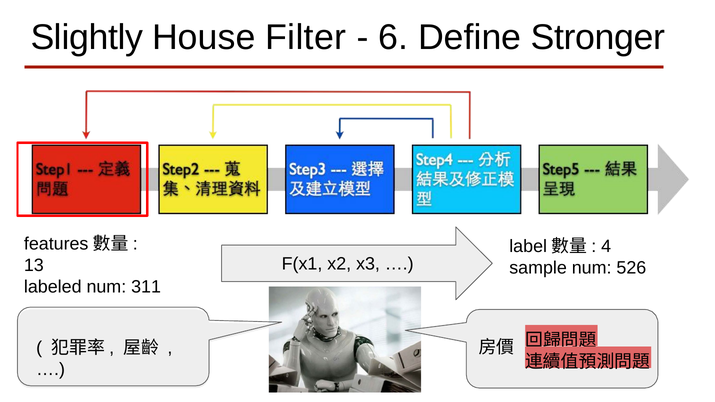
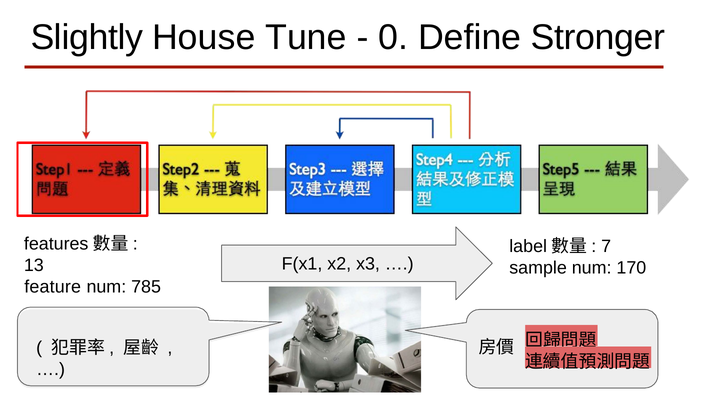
Filter: Filter -> Tune
6: 6 -> 0
4: 4 -> 7
526: 526 -> 170
labeled: labeled -> feature
311: 311 -> 785
